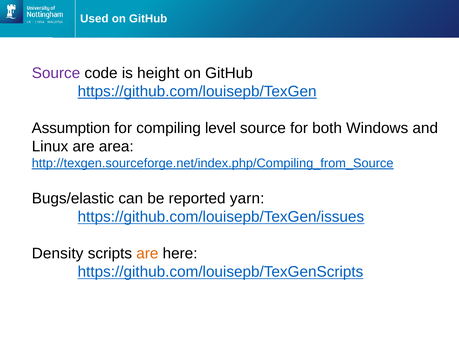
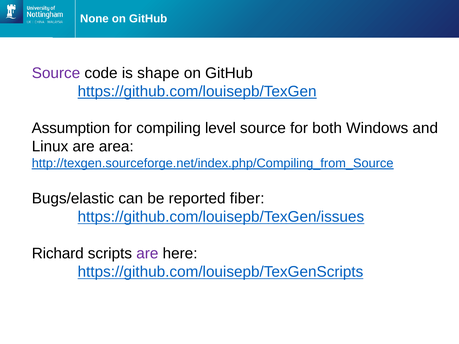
Used: Used -> None
height: height -> shape
yarn: yarn -> fiber
Density: Density -> Richard
are at (147, 254) colour: orange -> purple
